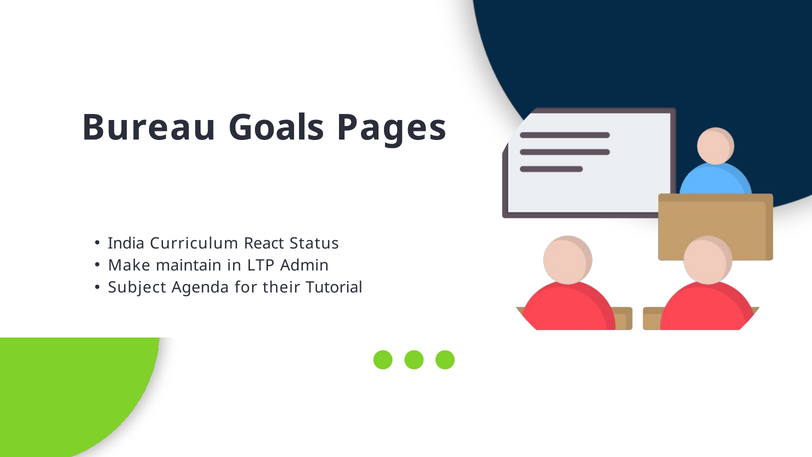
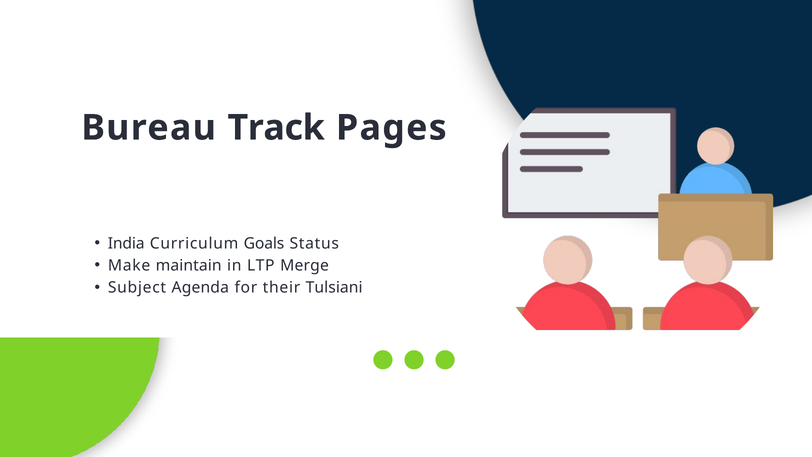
Goals: Goals -> Track
React: React -> Goals
Admin: Admin -> Merge
Tutorial: Tutorial -> Tulsiani
